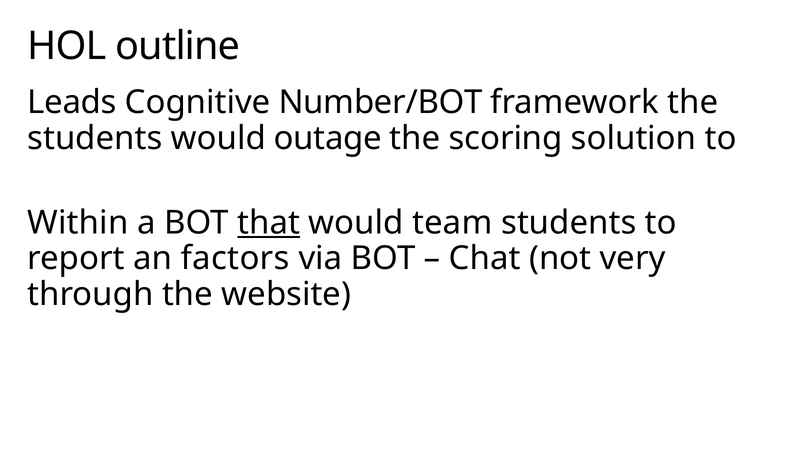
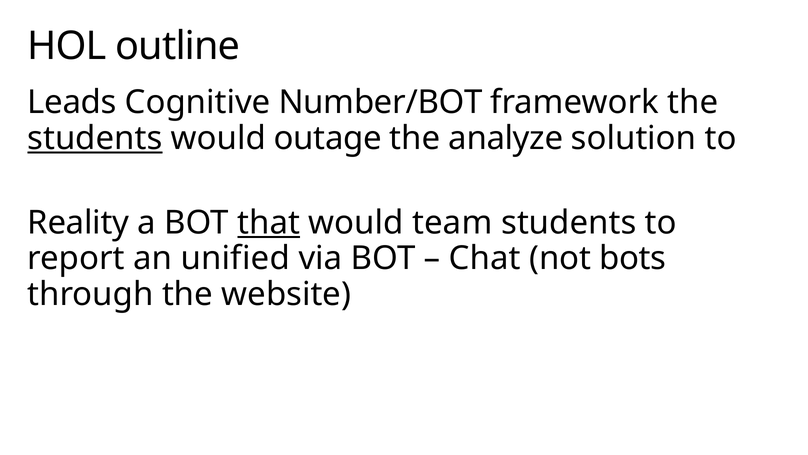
students at (95, 138) underline: none -> present
scoring: scoring -> analyze
Within: Within -> Reality
factors: factors -> unified
very: very -> bots
